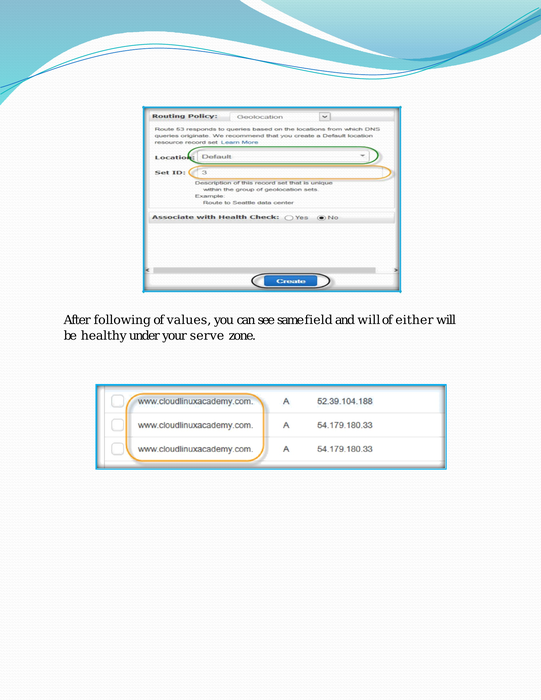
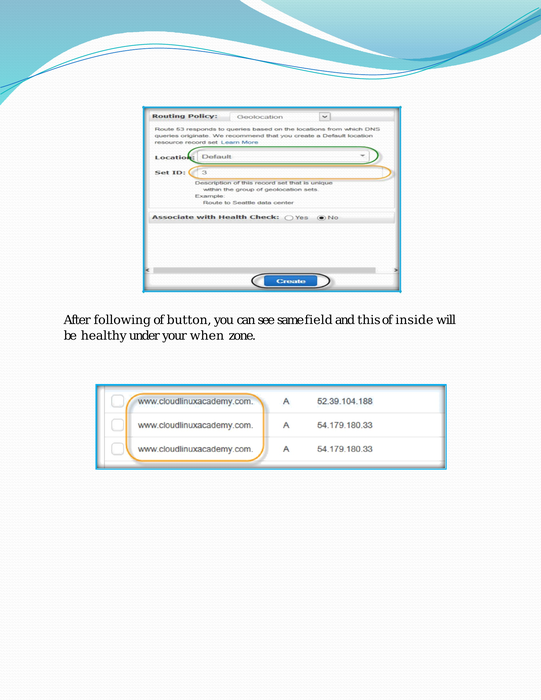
values: values -> button
and will: will -> this
either: either -> inside
serve: serve -> when
